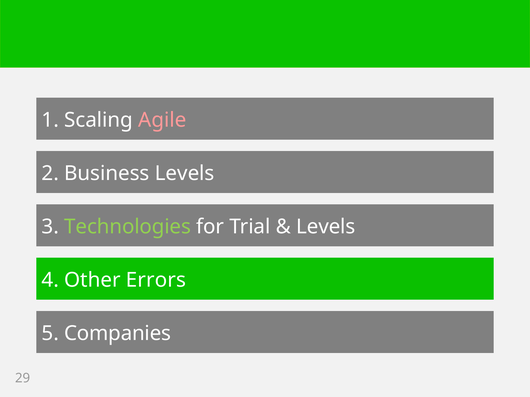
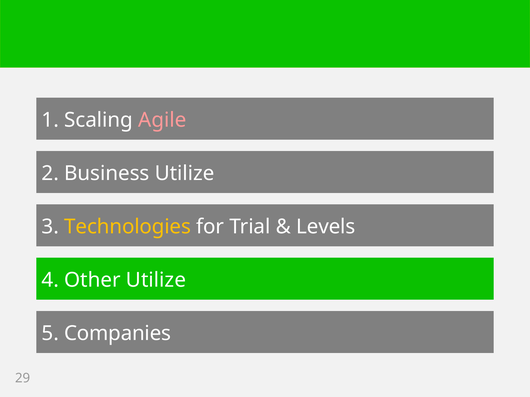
Business Levels: Levels -> Utilize
Technologies colour: light green -> yellow
Other Errors: Errors -> Utilize
